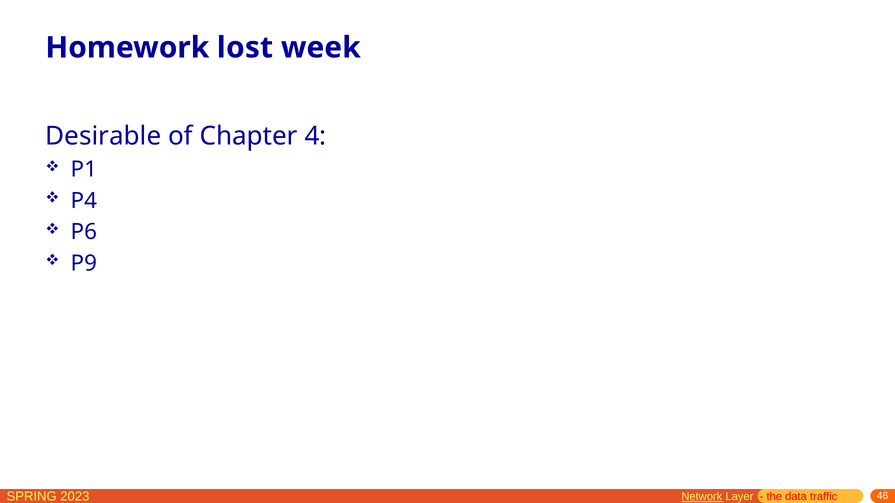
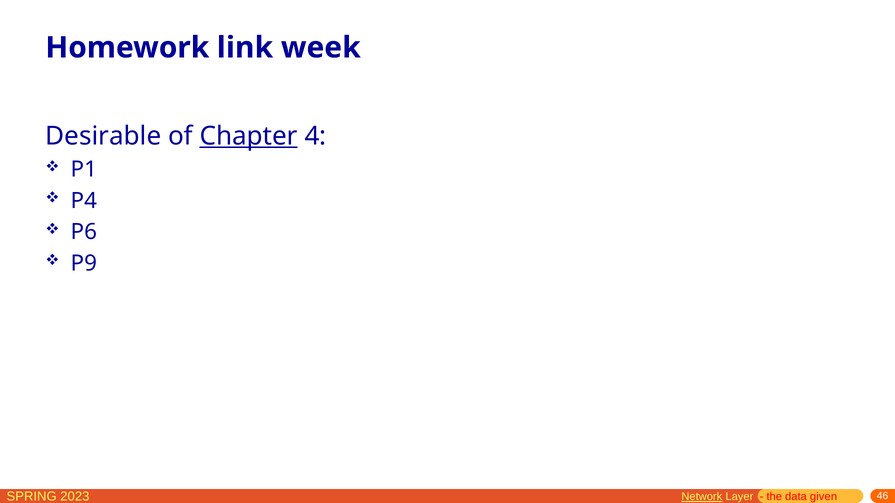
lost: lost -> link
Chapter underline: none -> present
traffic: traffic -> given
